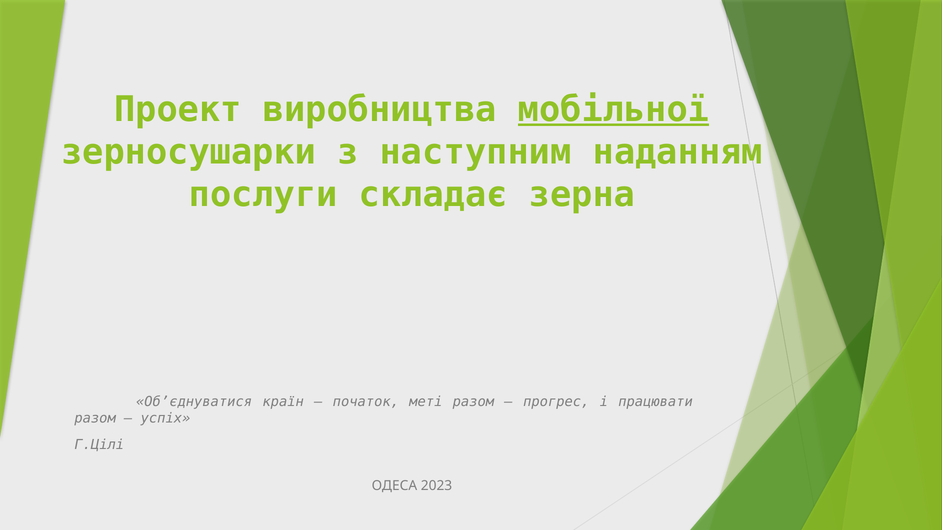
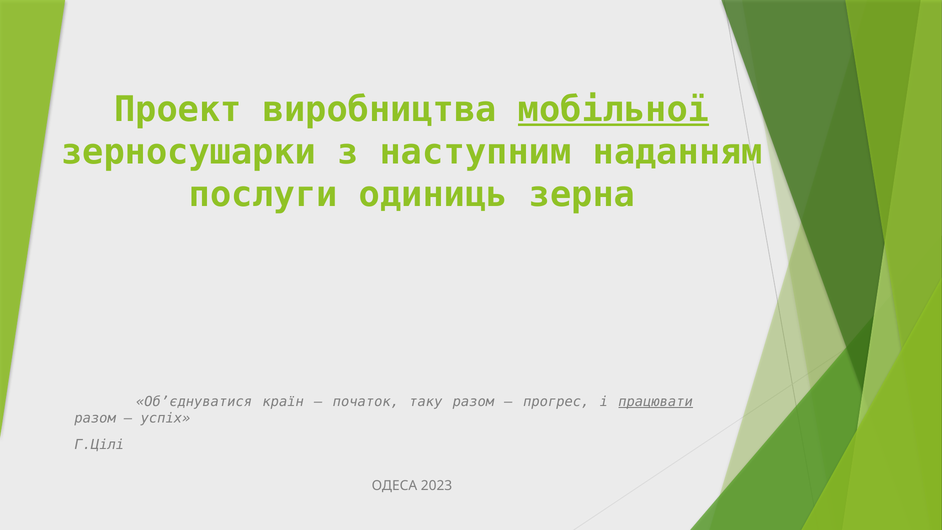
складає: складає -> одиниць
меті: меті -> таку
працювати underline: none -> present
